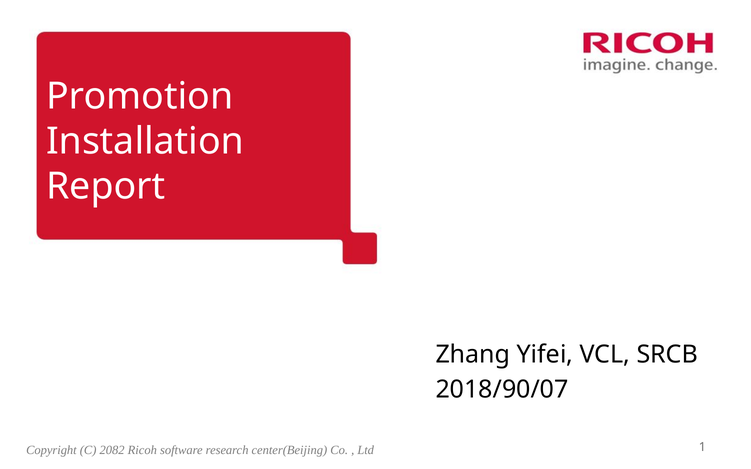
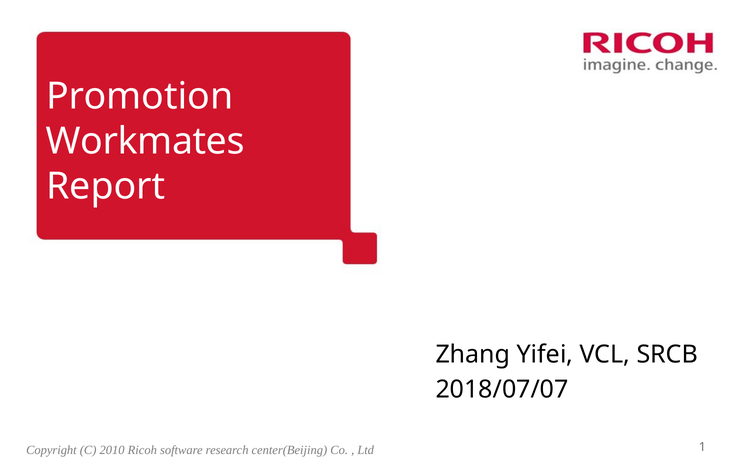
Installation: Installation -> Workmates
2018/90/07: 2018/90/07 -> 2018/07/07
2082: 2082 -> 2010
